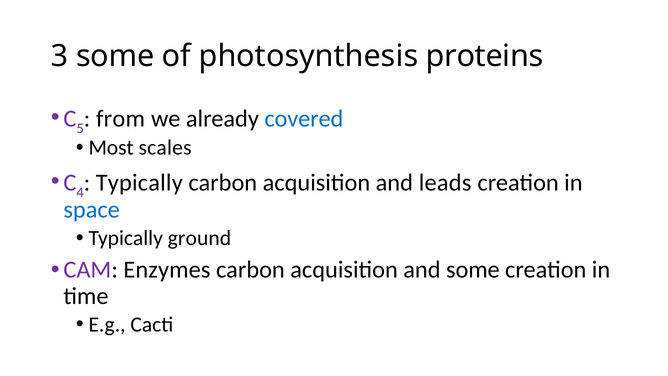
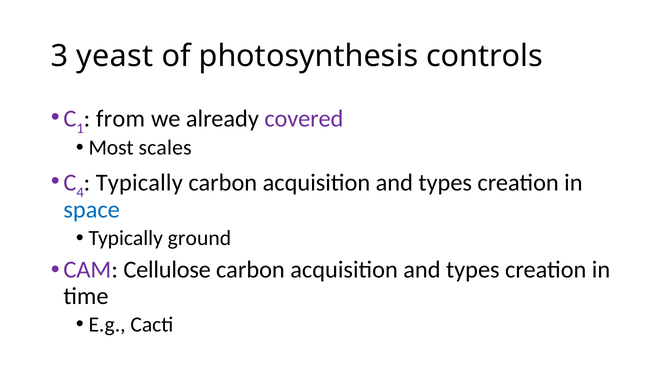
3 some: some -> yeast
proteins: proteins -> controls
5: 5 -> 1
covered colour: blue -> purple
leads at (445, 183): leads -> types
Enzymes: Enzymes -> Cellulose
some at (473, 270): some -> types
